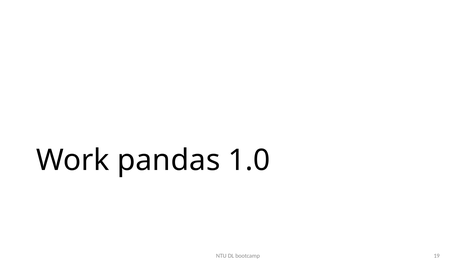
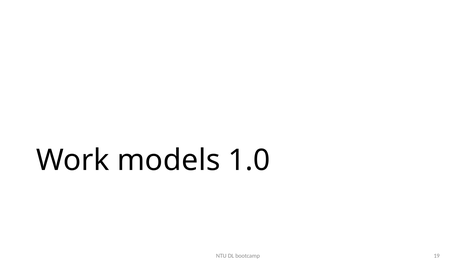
pandas: pandas -> models
